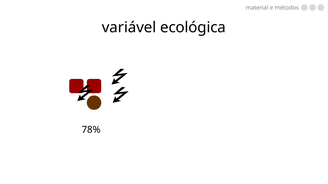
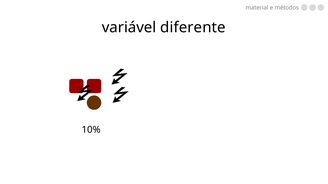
ecológica: ecológica -> diferente
78%: 78% -> 10%
